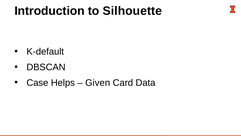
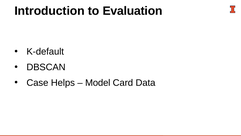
Silhouette: Silhouette -> Evaluation
Given: Given -> Model
